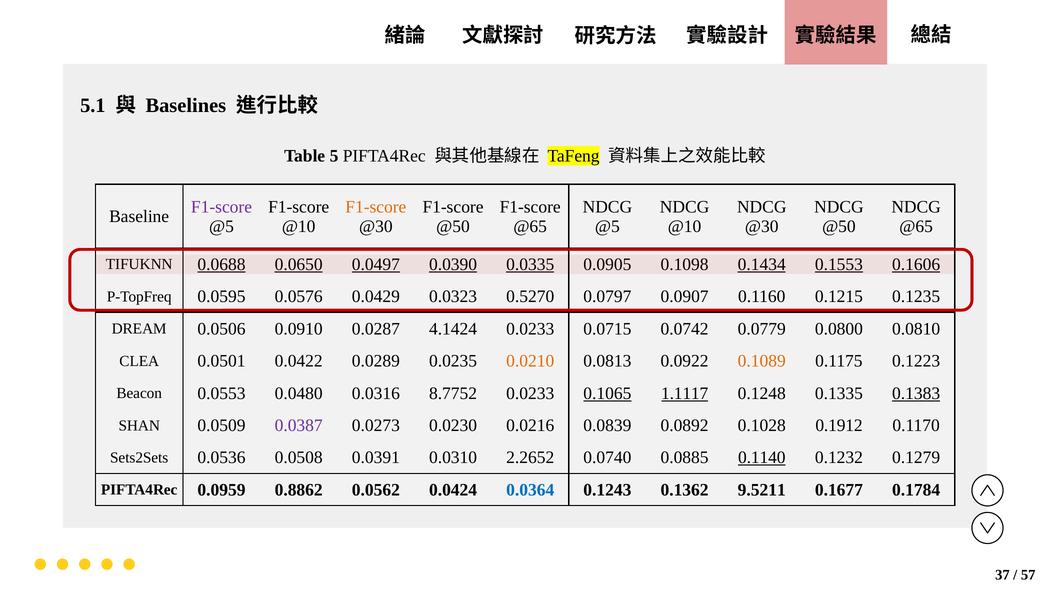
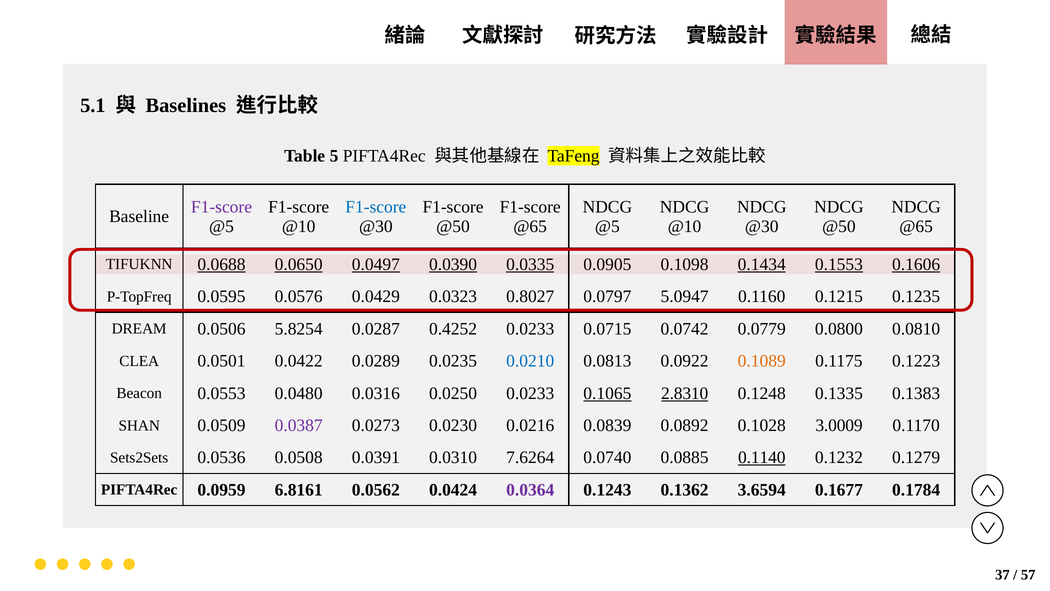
F1-score at (376, 207) colour: orange -> blue
0.5270: 0.5270 -> 0.8027
0.0907: 0.0907 -> 5.0947
0.0910: 0.0910 -> 5.8254
4.1424: 4.1424 -> 0.4252
0.0210 colour: orange -> blue
8.7752: 8.7752 -> 0.0250
1.1117: 1.1117 -> 2.8310
0.1383 underline: present -> none
0.1912: 0.1912 -> 3.0009
2.2652: 2.2652 -> 7.6264
0.8862: 0.8862 -> 6.8161
0.0364 colour: blue -> purple
9.5211: 9.5211 -> 3.6594
